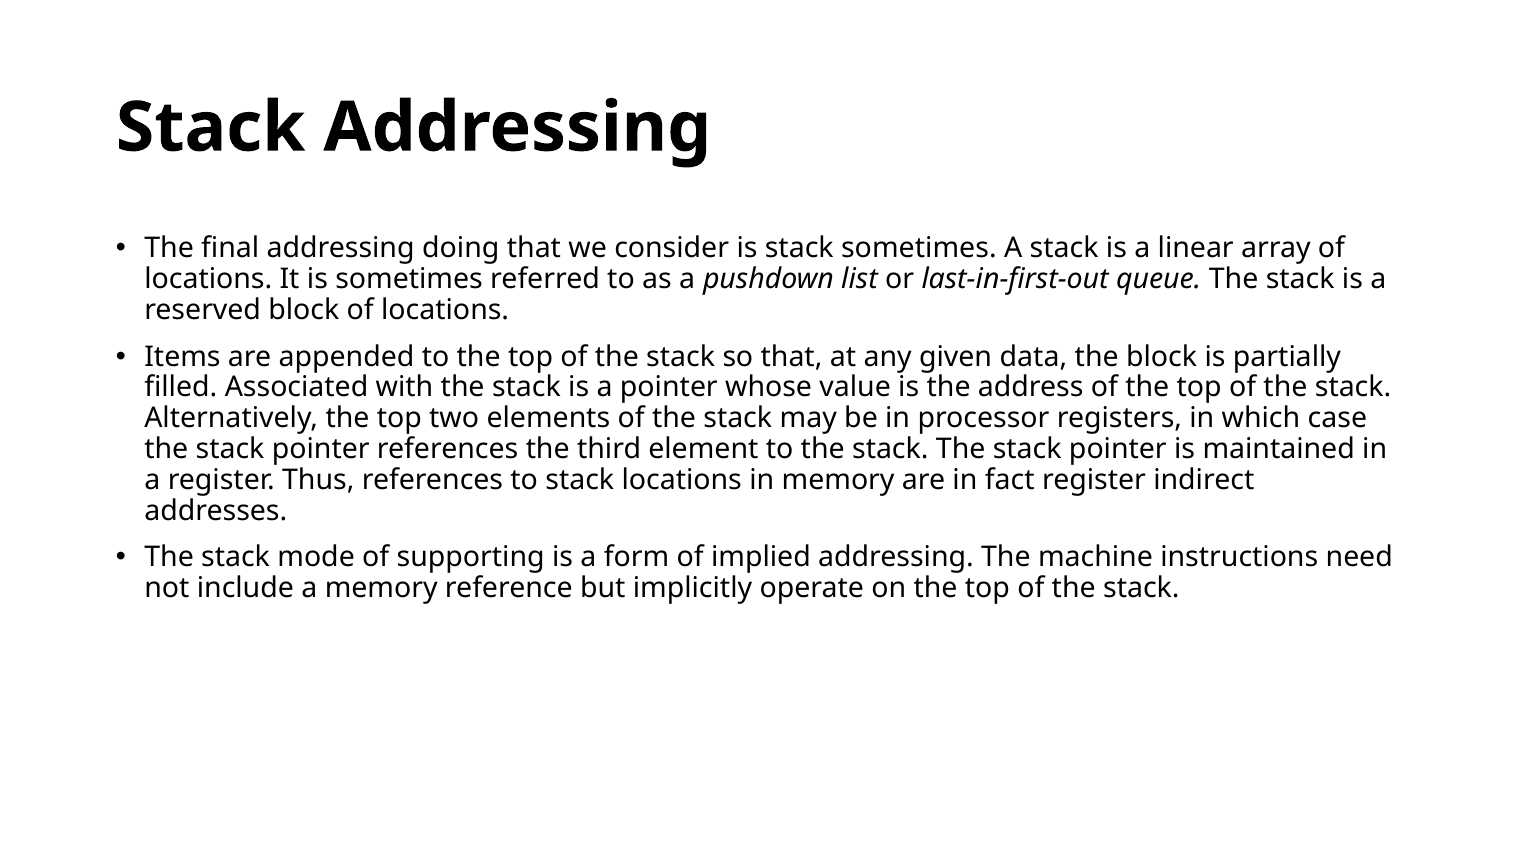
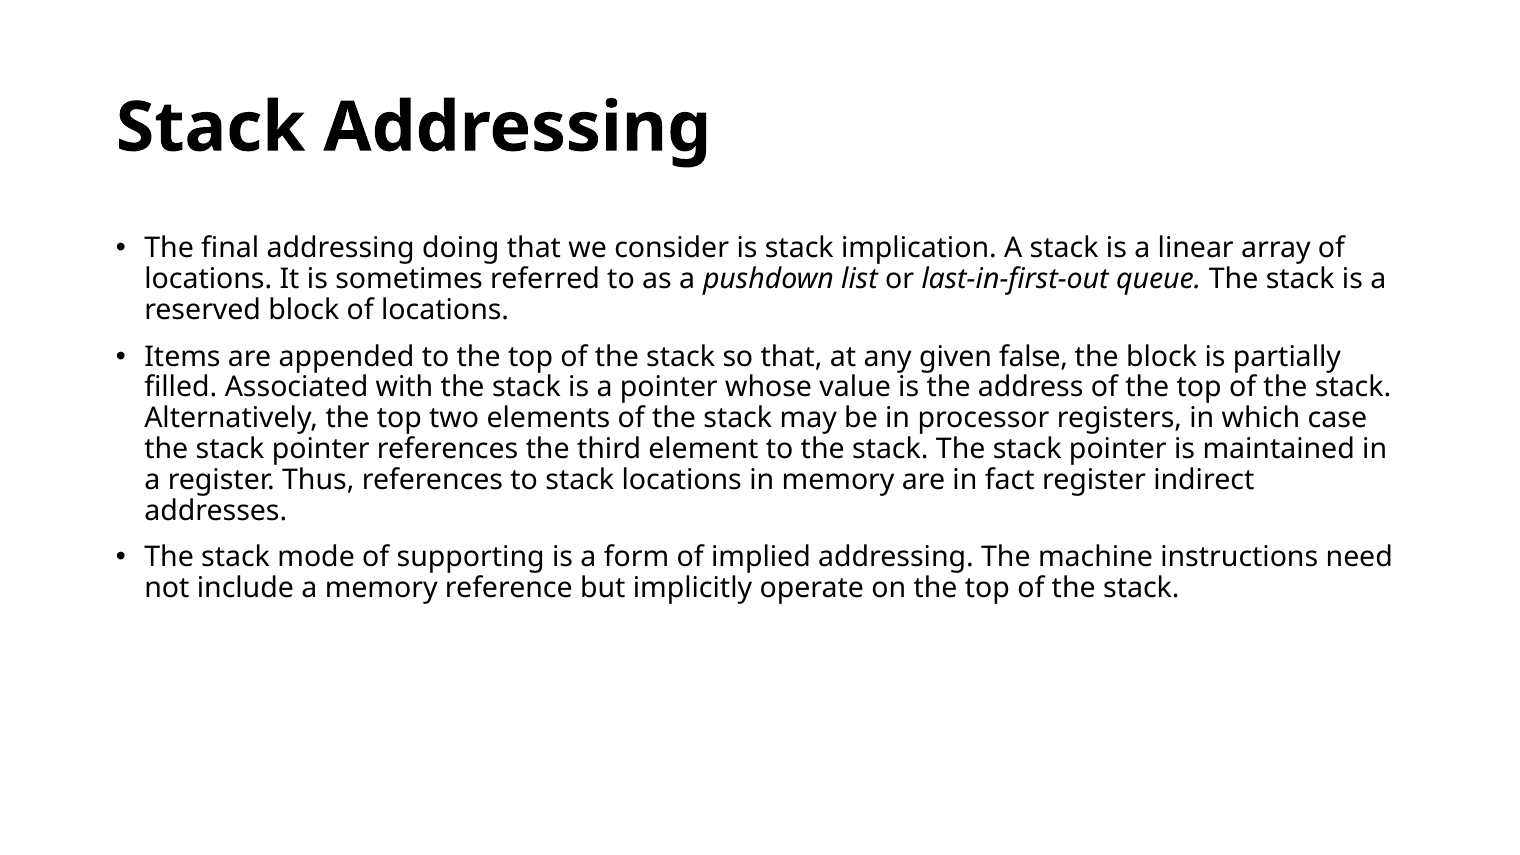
stack sometimes: sometimes -> implication
data: data -> false
